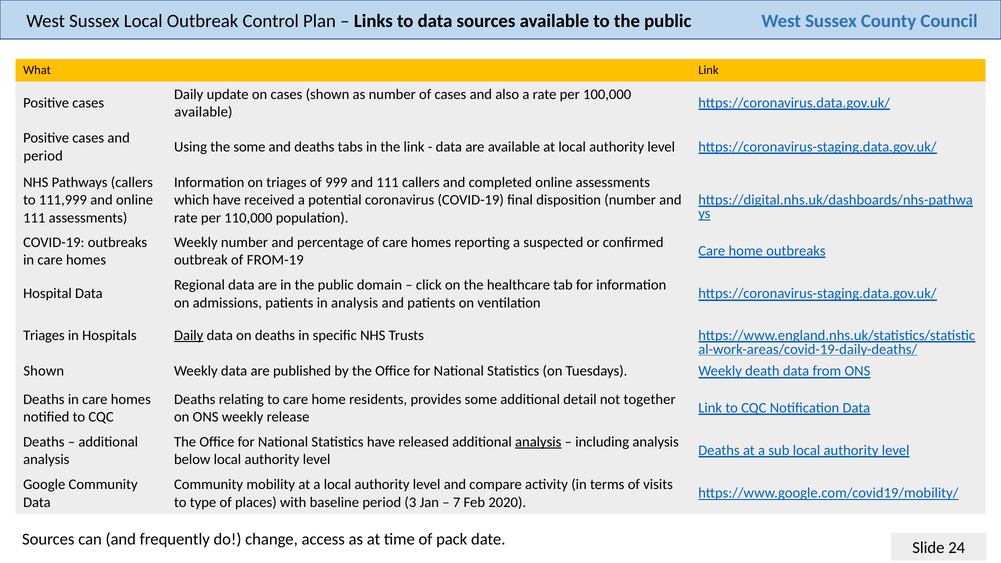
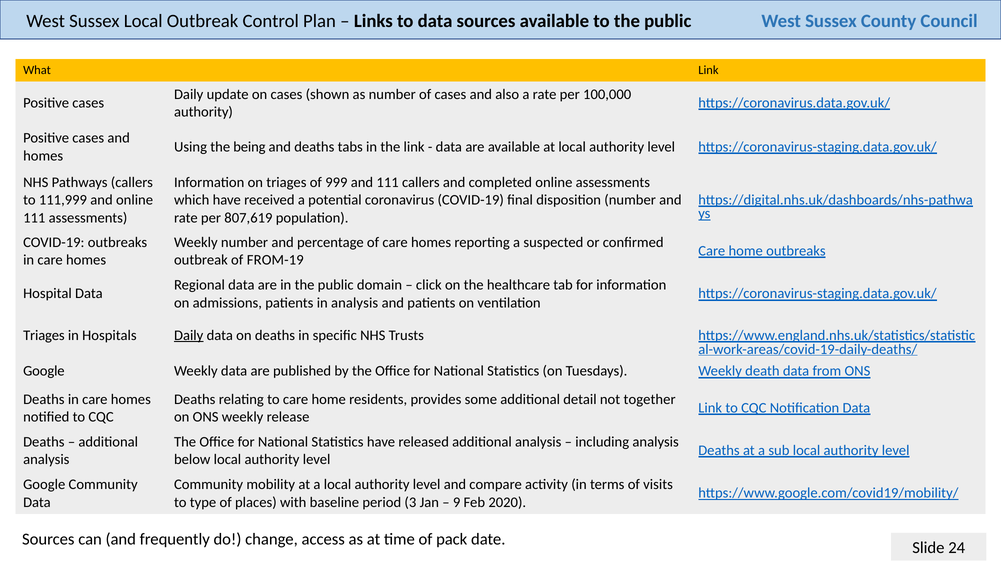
available at (203, 112): available -> authority
the some: some -> being
period at (43, 156): period -> homes
110,000: 110,000 -> 807,619
Shown at (44, 371): Shown -> Google
analysis at (538, 442) underline: present -> none
7: 7 -> 9
